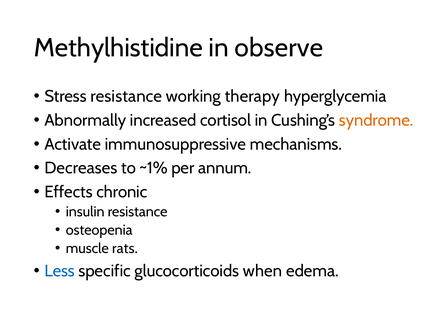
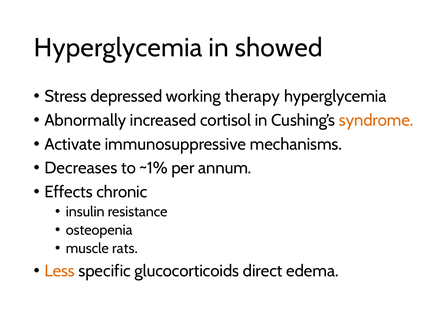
Methylhistidine at (118, 48): Methylhistidine -> Hyperglycemia
observe: observe -> showed
Stress resistance: resistance -> depressed
Less colour: blue -> orange
when: when -> direct
